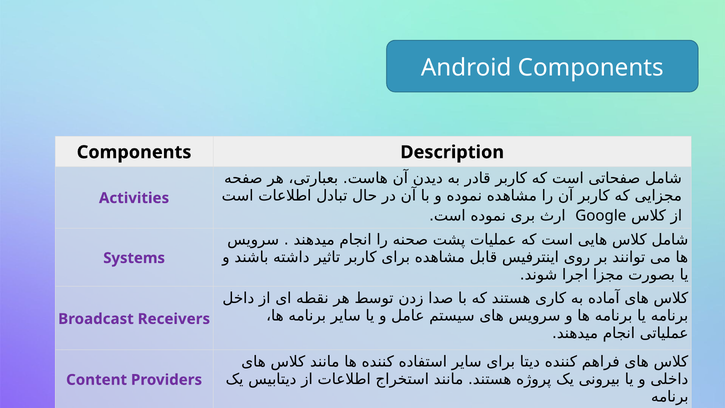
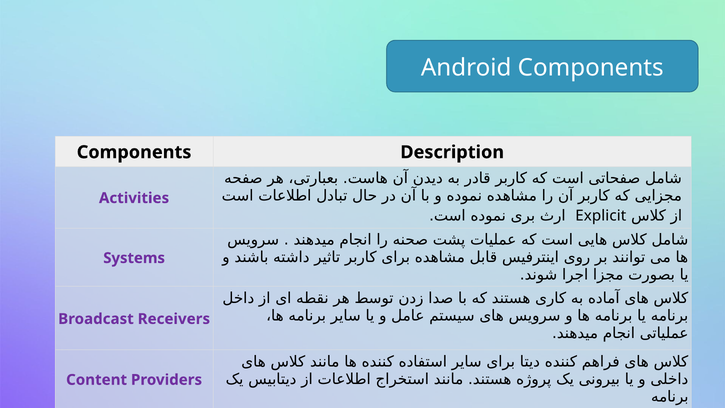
Google: Google -> Explicit
